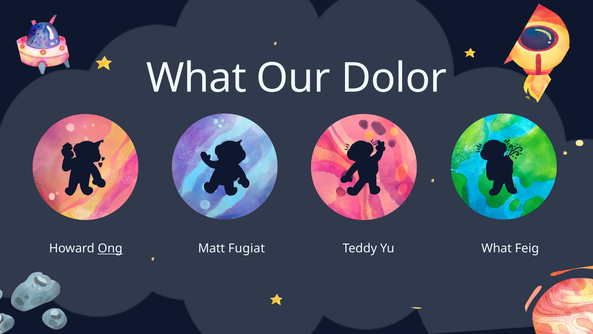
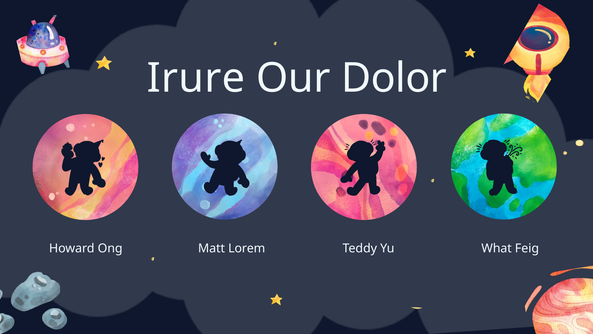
What at (196, 78): What -> Irure
Ong underline: present -> none
Fugiat: Fugiat -> Lorem
